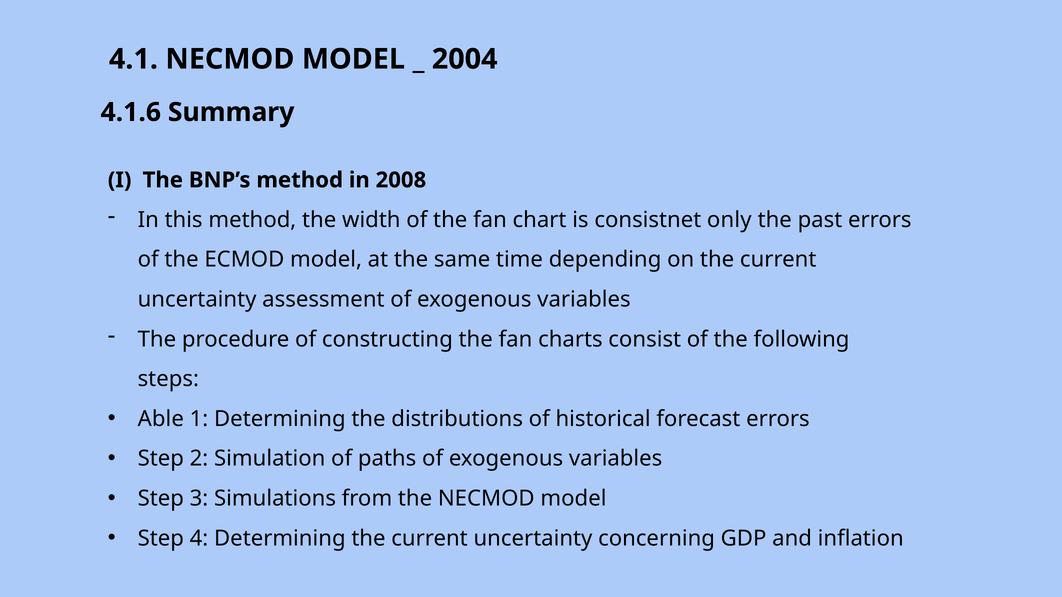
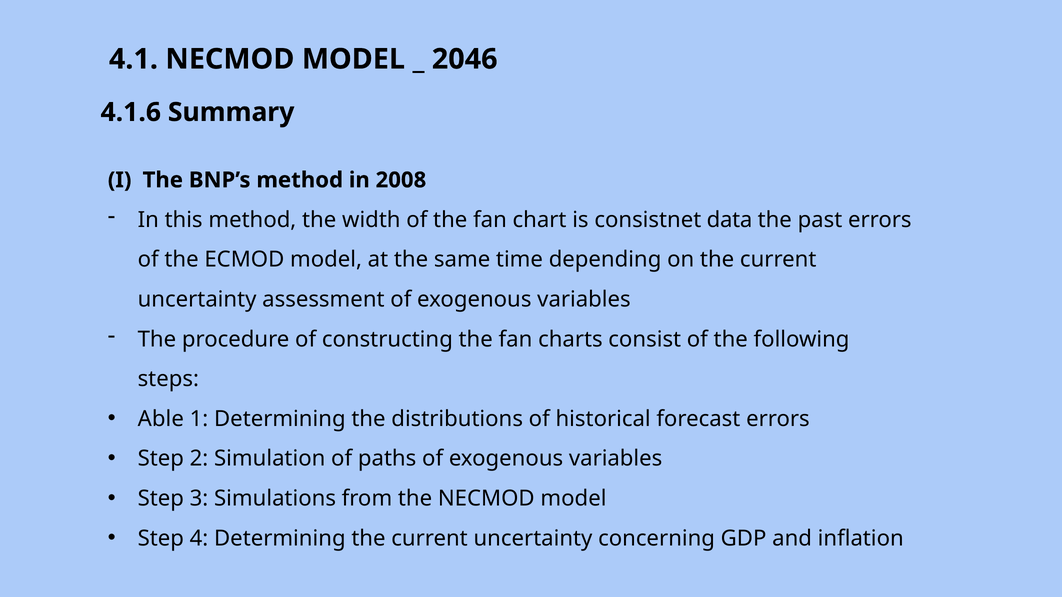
2004: 2004 -> 2046
only: only -> data
